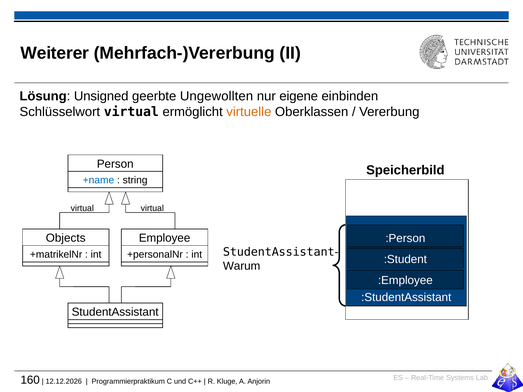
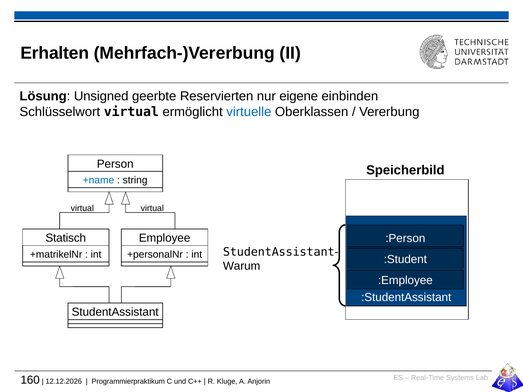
Weiterer: Weiterer -> Erhalten
Ungewollten: Ungewollten -> Reservierten
virtuelle colour: orange -> blue
Objects: Objects -> Statisch
